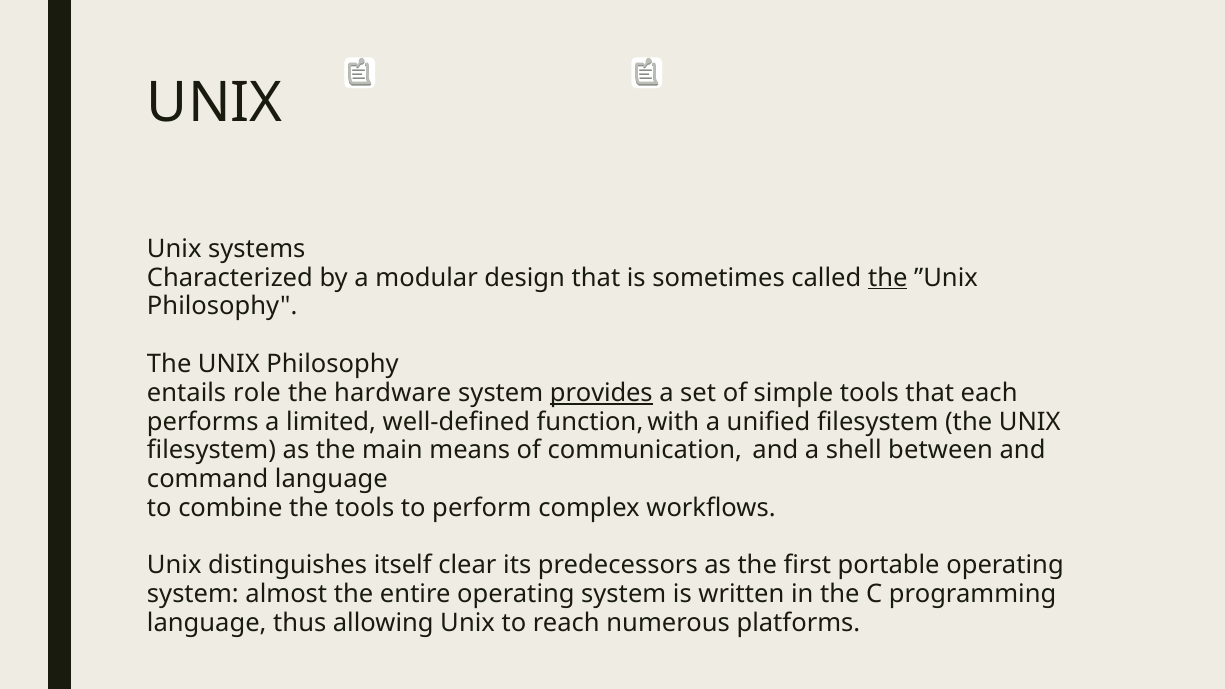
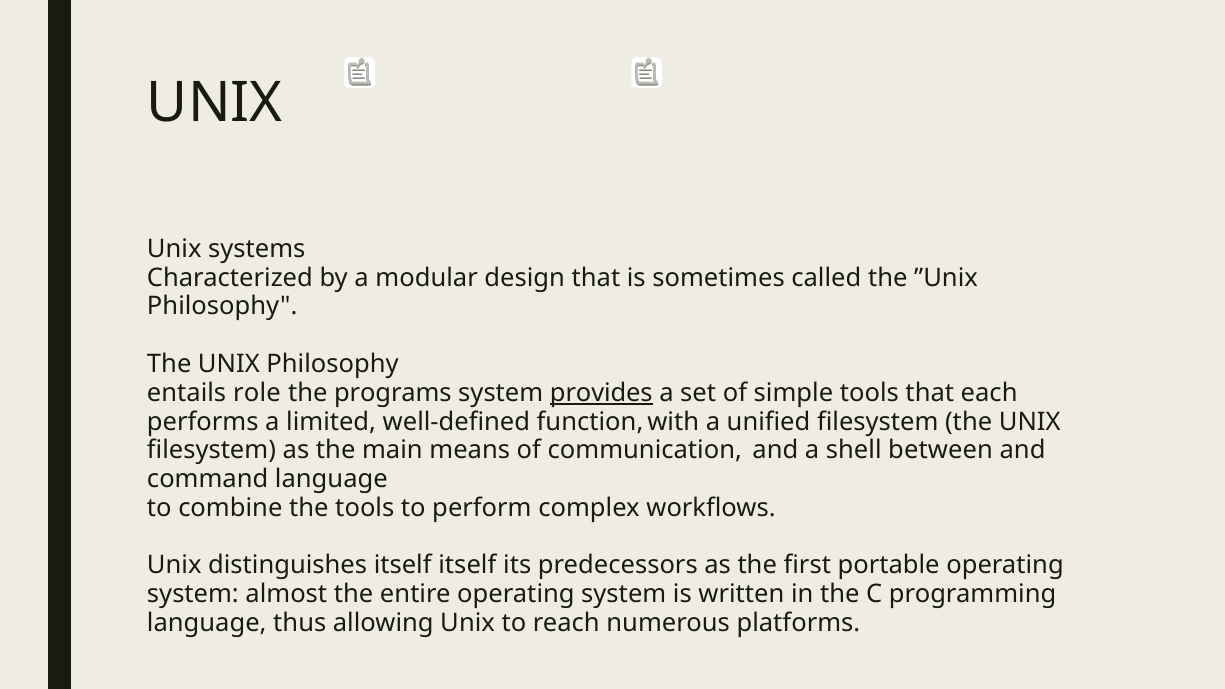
the at (888, 278) underline: present -> none
hardware: hardware -> programs
itself clear: clear -> itself
